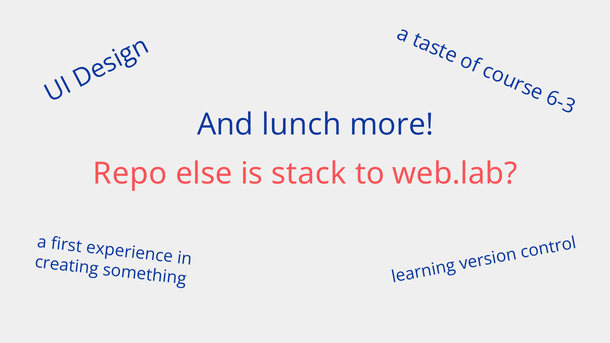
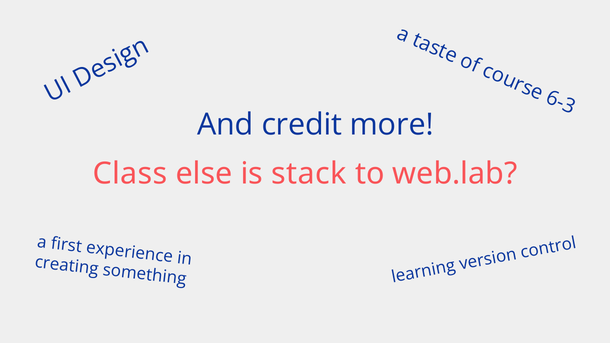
lunch: lunch -> credit
Repo: Repo -> Class
